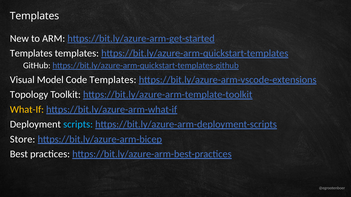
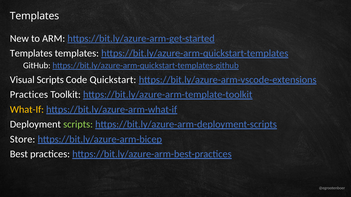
Visual Model: Model -> Scripts
Code Templates: Templates -> Quickstart
Topology at (29, 95): Topology -> Practices
scripts at (78, 125) colour: light blue -> light green
